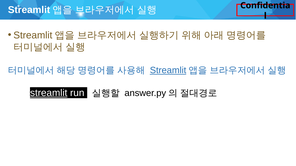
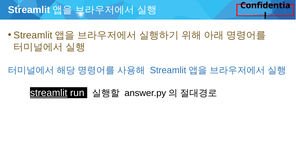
Streamlit at (168, 70) underline: present -> none
